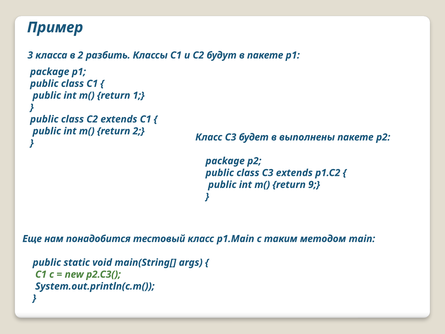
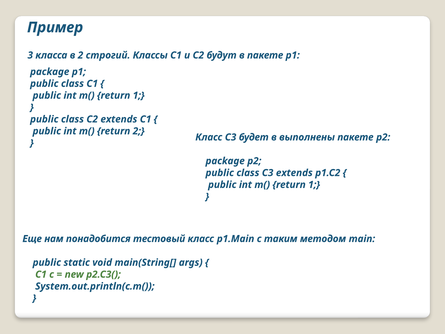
разбить: разбить -> строгий
9 at (314, 185): 9 -> 1
